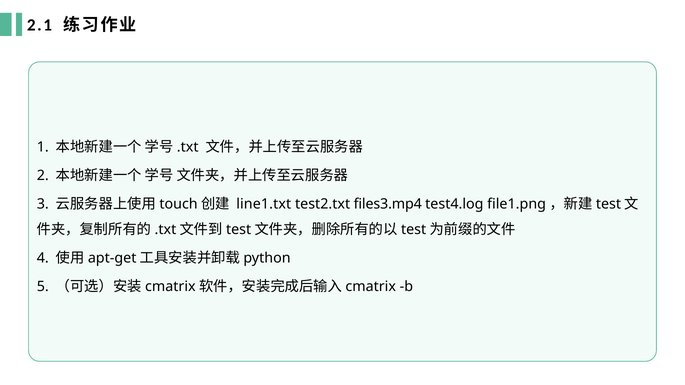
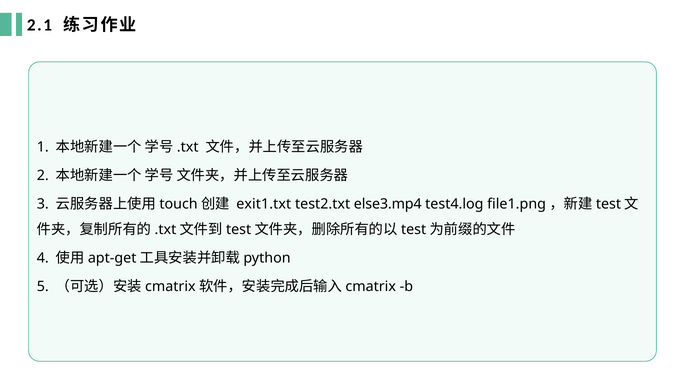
line1.txt: line1.txt -> exit1.txt
files3.mp4: files3.mp4 -> else3.mp4
